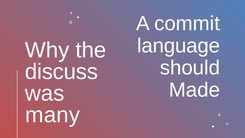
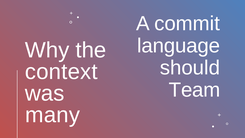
discuss: discuss -> context
Made: Made -> Team
